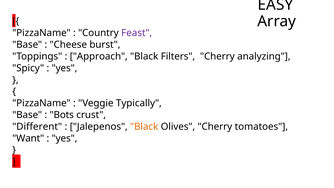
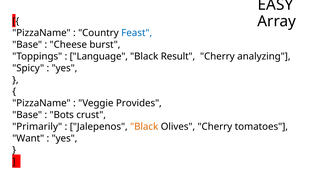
Feast colour: purple -> blue
Approach: Approach -> Language
Filters: Filters -> Result
Typically: Typically -> Provides
Different: Different -> Primarily
